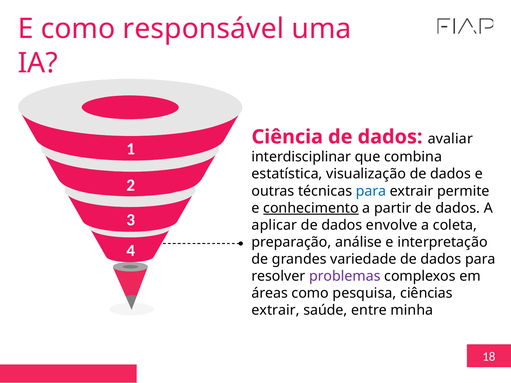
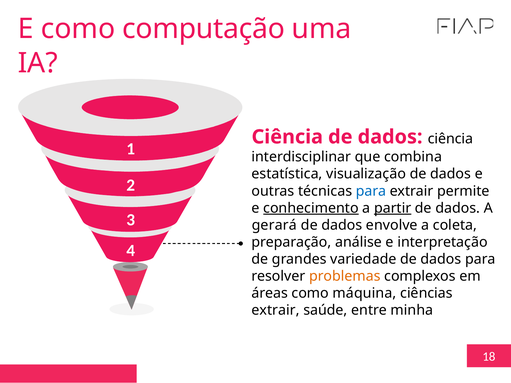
responsável: responsável -> computação
dados avaliar: avaliar -> ciência
partir underline: none -> present
aplicar: aplicar -> gerará
problemas colour: purple -> orange
pesquisa: pesquisa -> máquina
